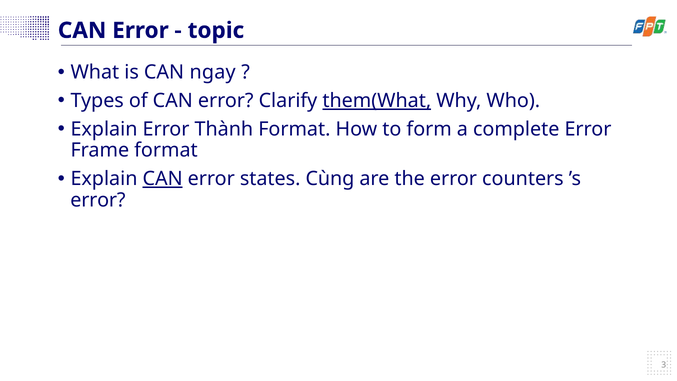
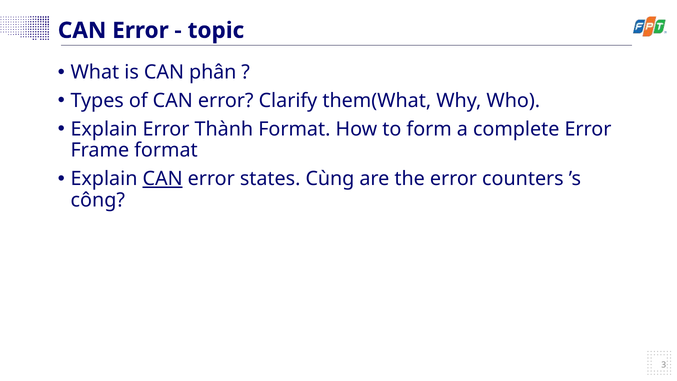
ngay: ngay -> phân
them(What underline: present -> none
error at (98, 200): error -> công
